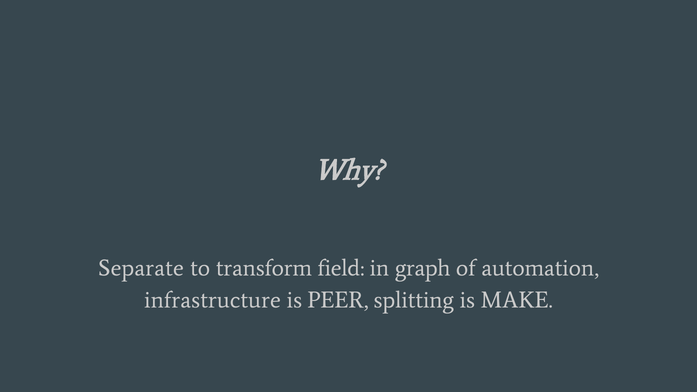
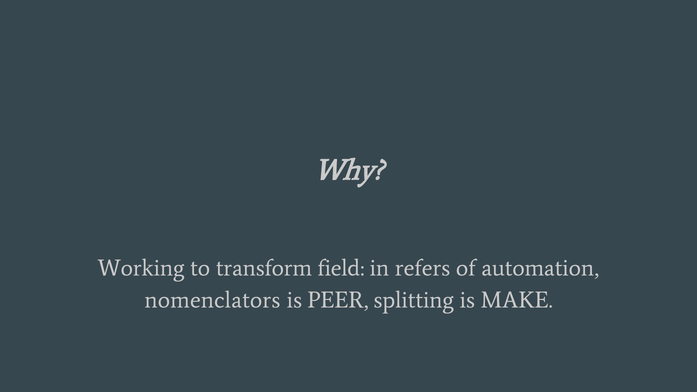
Separate: Separate -> Working
graph: graph -> refers
infrastructure: infrastructure -> nomenclators
